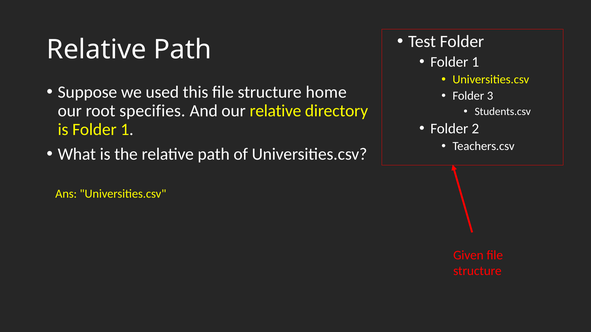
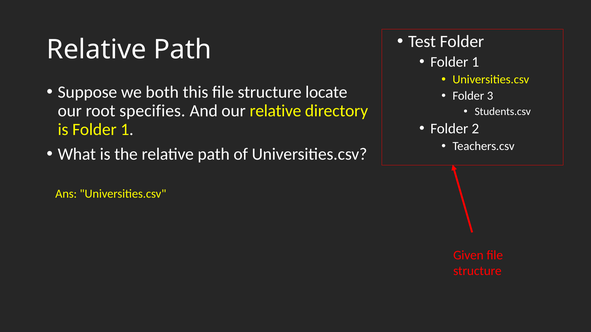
used: used -> both
home: home -> locate
